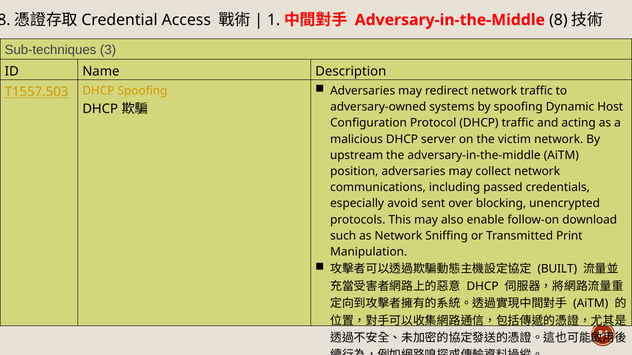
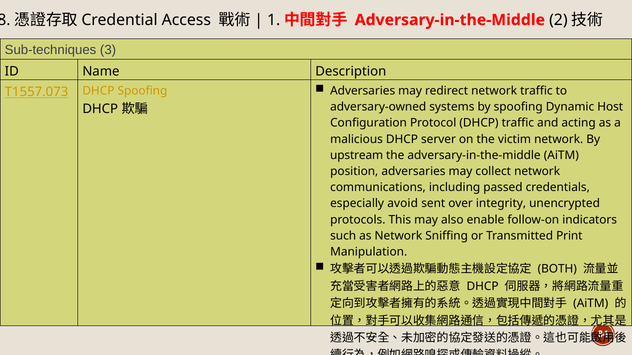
Adversary-in-the-Middle 8: 8 -> 2
T1557.503: T1557.503 -> T1557.073
blocking: blocking -> integrity
download: download -> indicators
BUILT: BUILT -> BOTH
